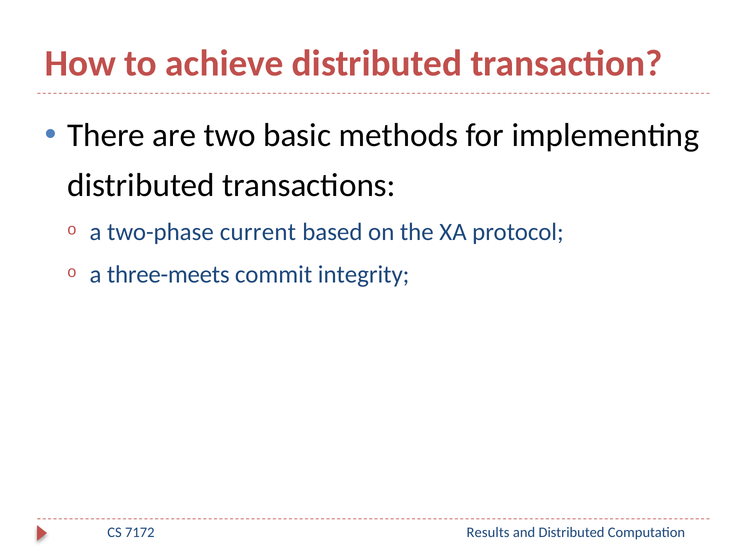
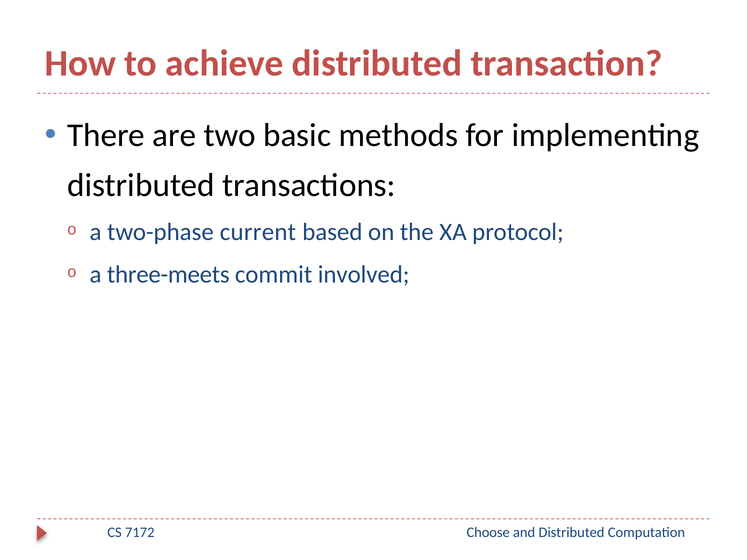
integrity: integrity -> involved
Results: Results -> Choose
